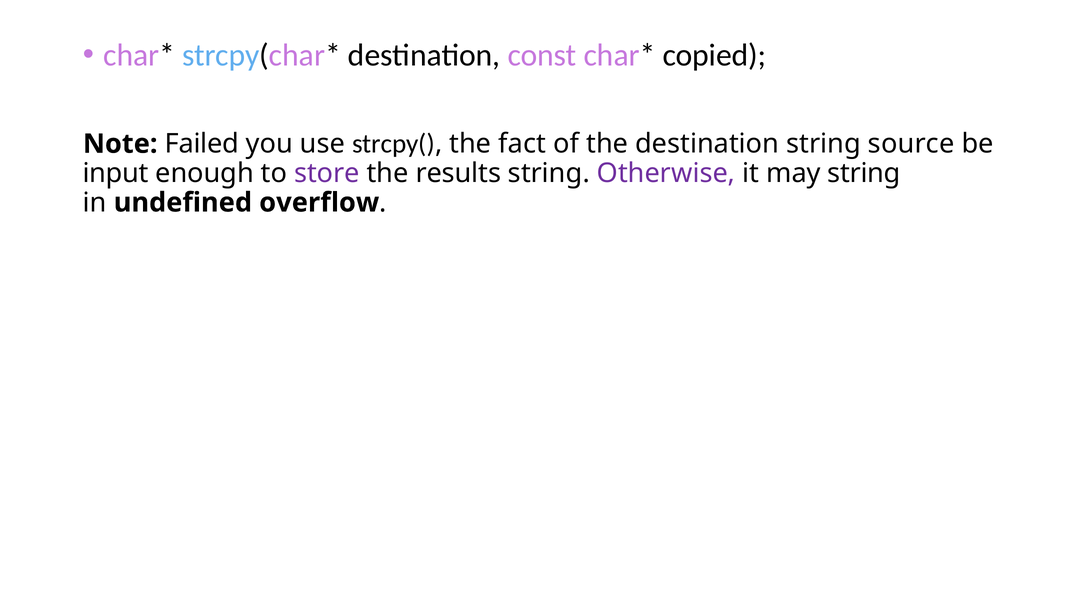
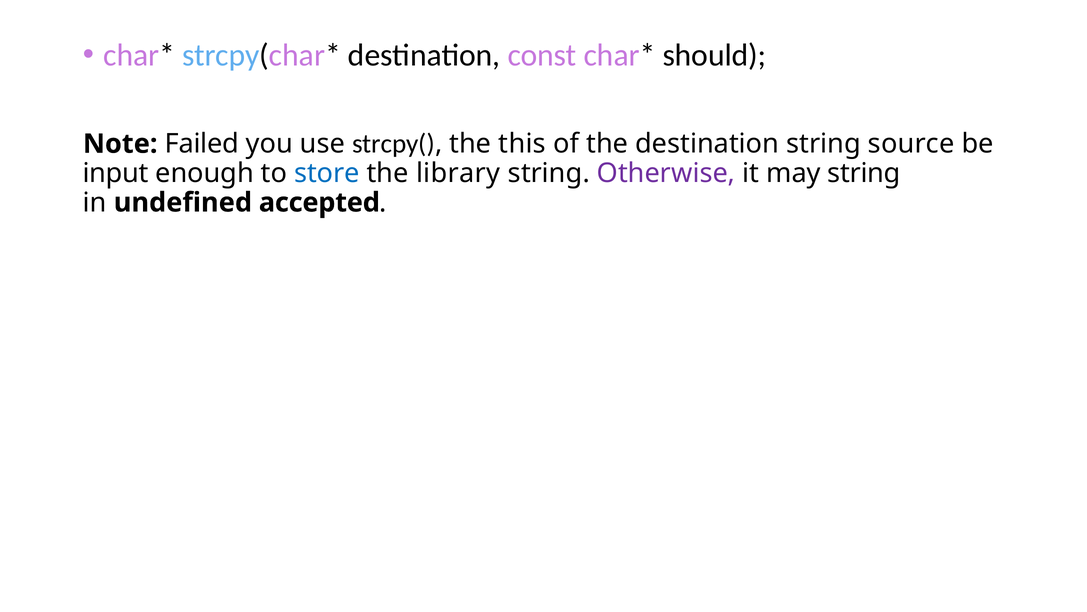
copied: copied -> should
fact: fact -> this
store colour: purple -> blue
results: results -> library
overflow: overflow -> accepted
